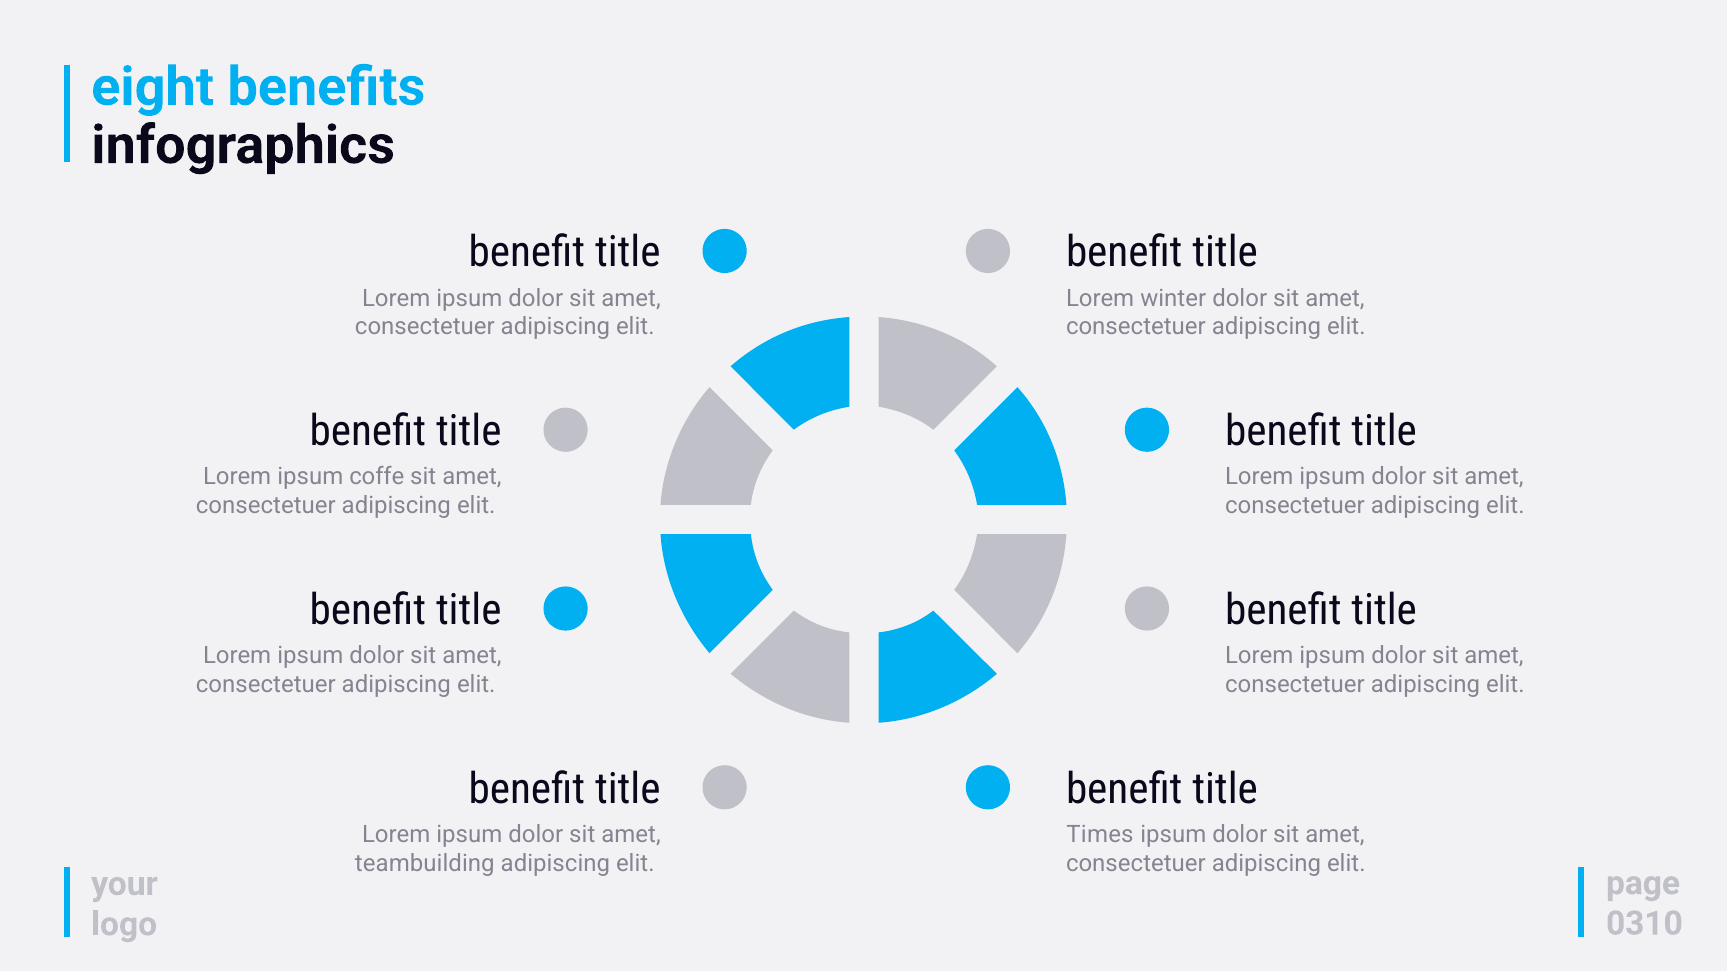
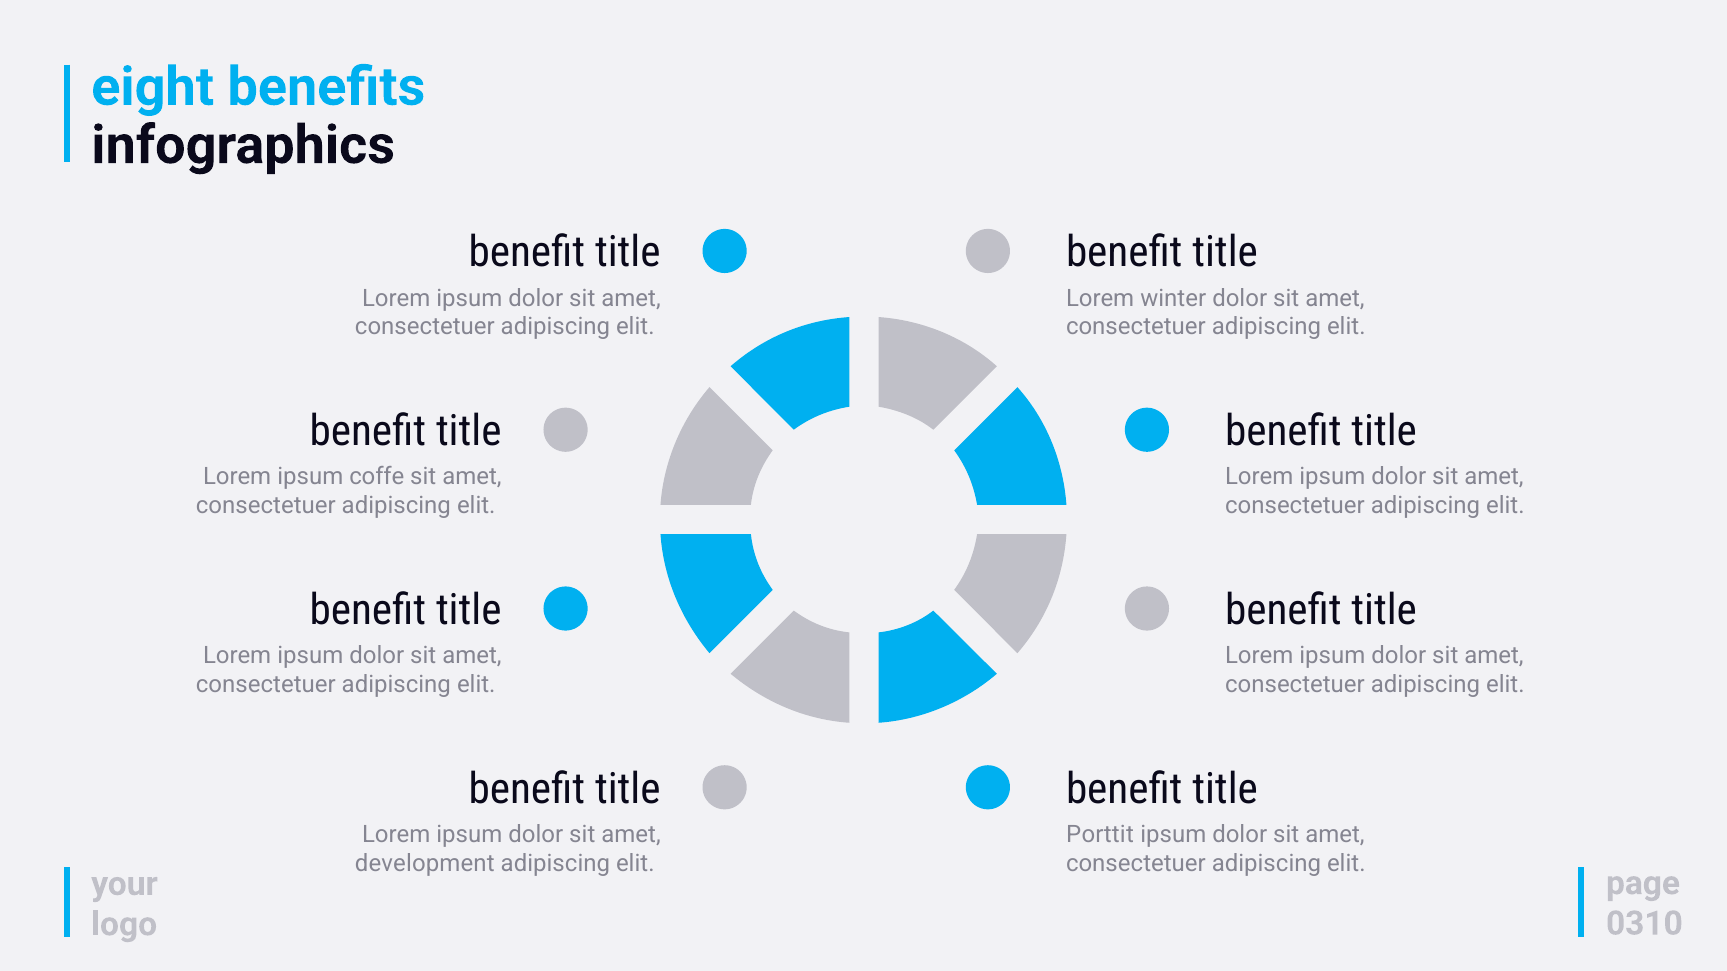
Times: Times -> Porttit
teambuilding: teambuilding -> development
